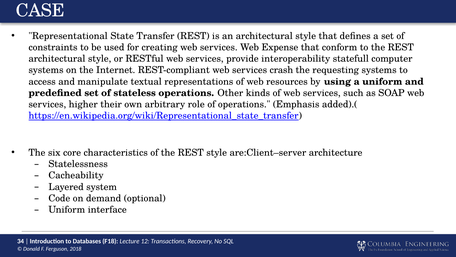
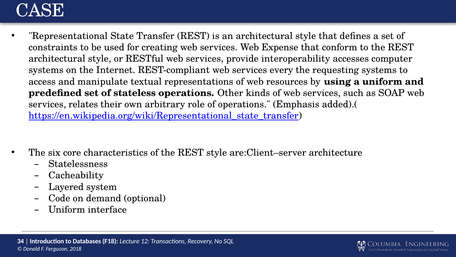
statefull: statefull -> accesses
crash: crash -> every
higher: higher -> relates
